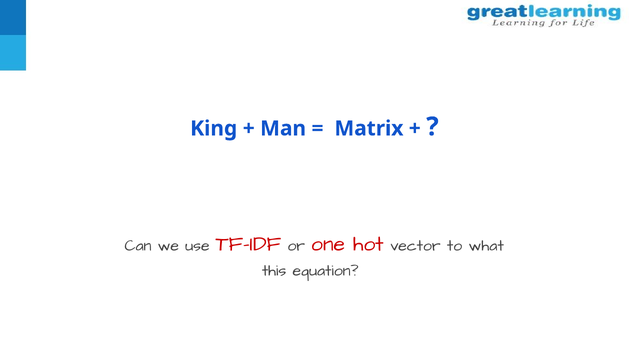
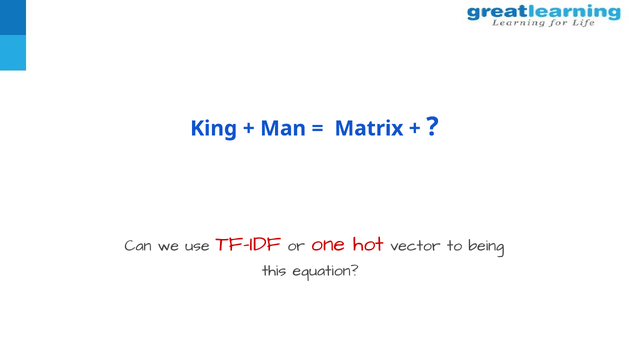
what: what -> being
